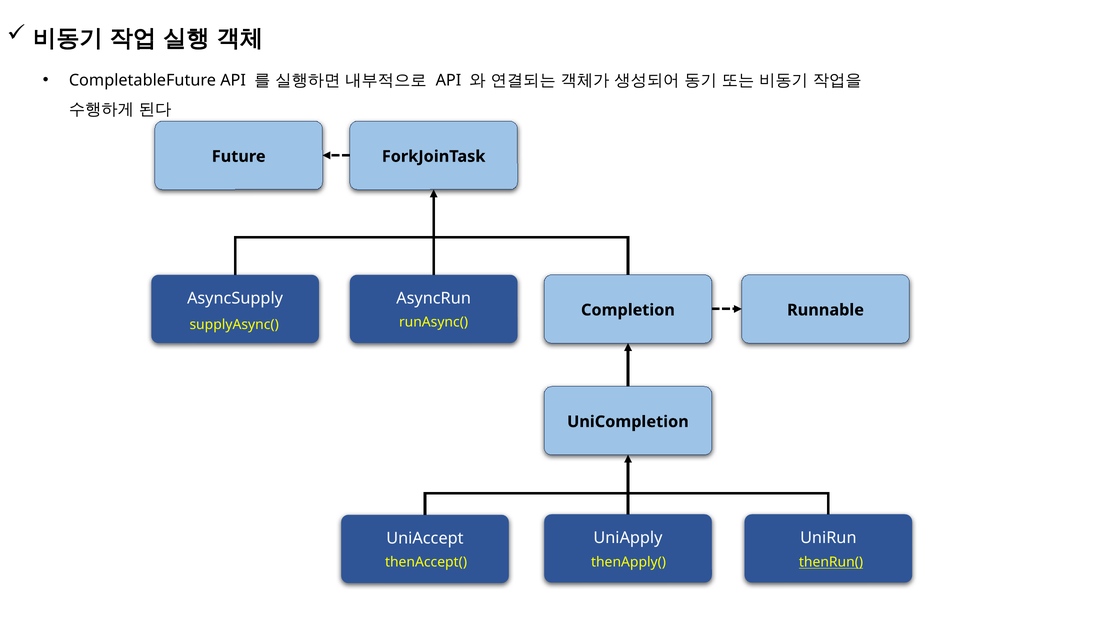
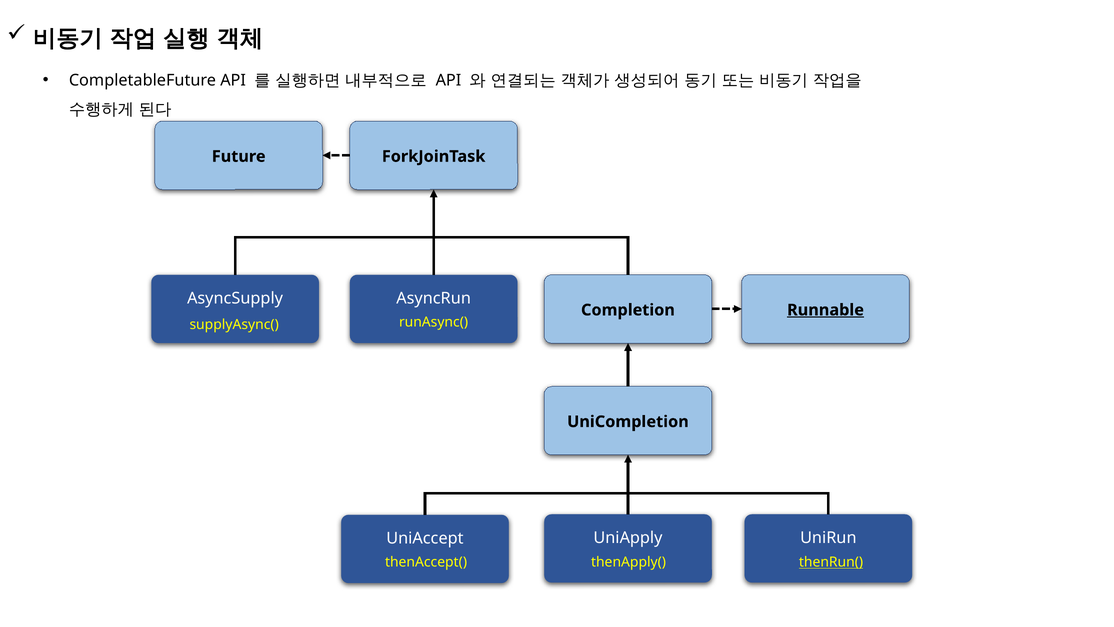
Runnable underline: none -> present
